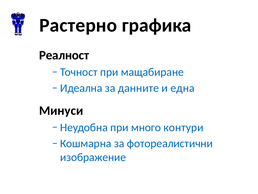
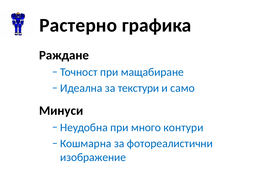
Реалност: Реалност -> Раждане
данните: данните -> текстури
една: една -> само
